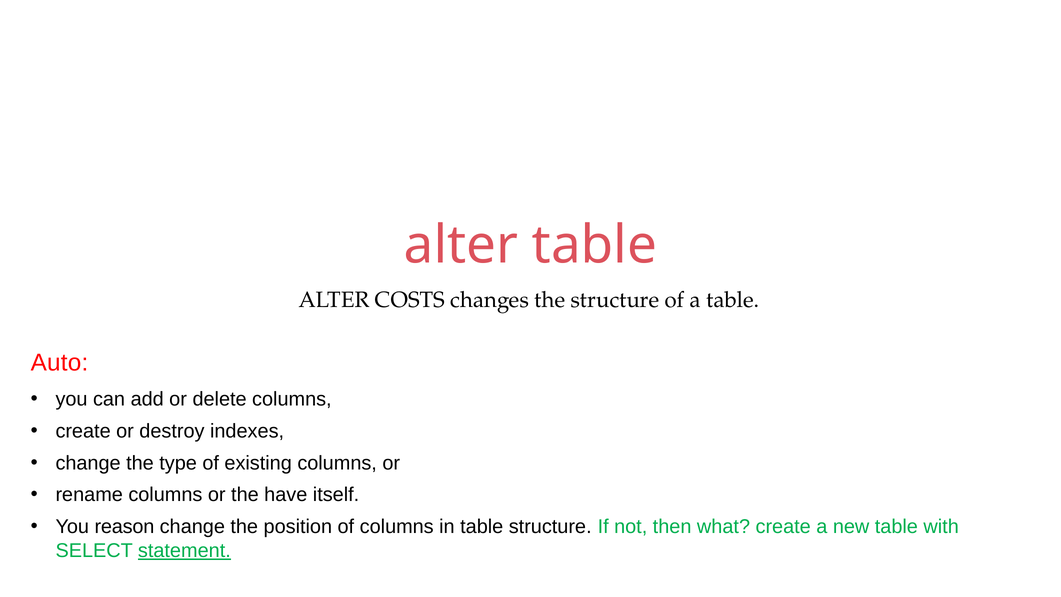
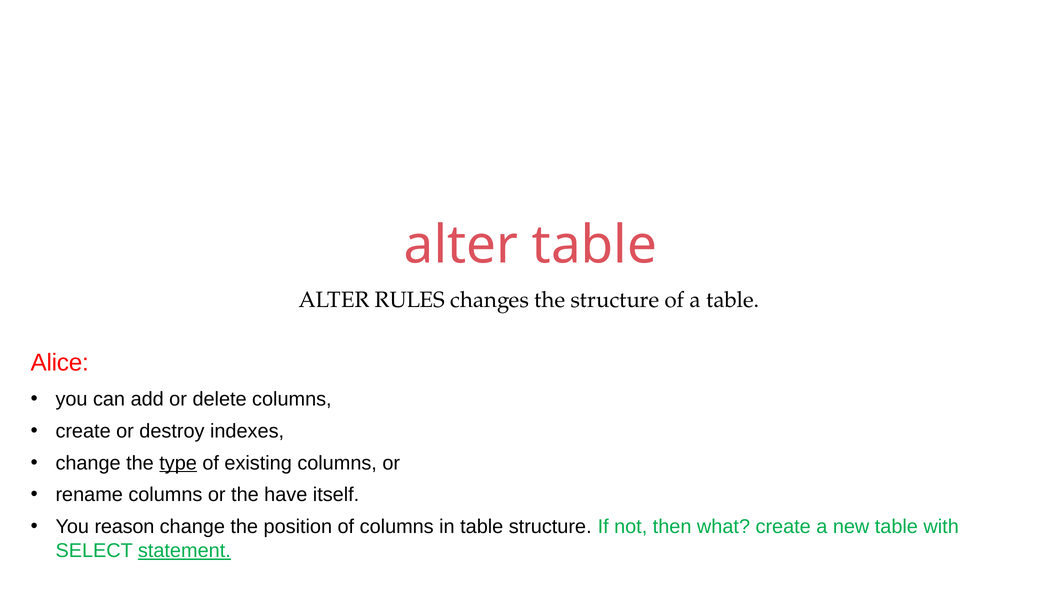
COSTS: COSTS -> RULES
Auto: Auto -> Alice
type underline: none -> present
